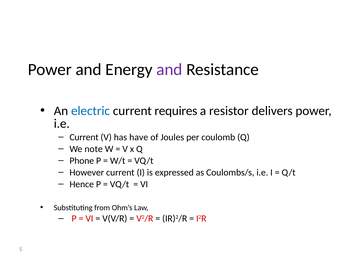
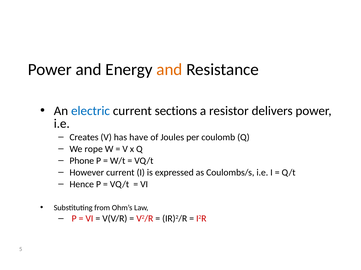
and at (169, 70) colour: purple -> orange
requires: requires -> sections
Current at (84, 138): Current -> Creates
note: note -> rope
